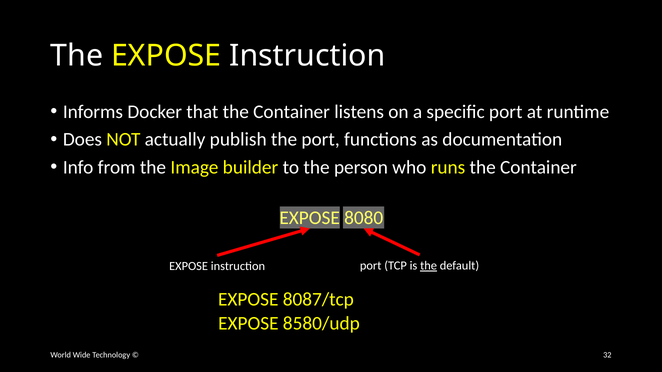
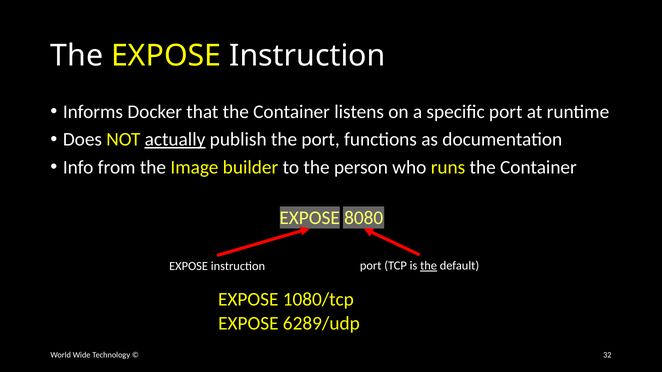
actually underline: none -> present
8087/tcp: 8087/tcp -> 1080/tcp
8580/udp: 8580/udp -> 6289/udp
